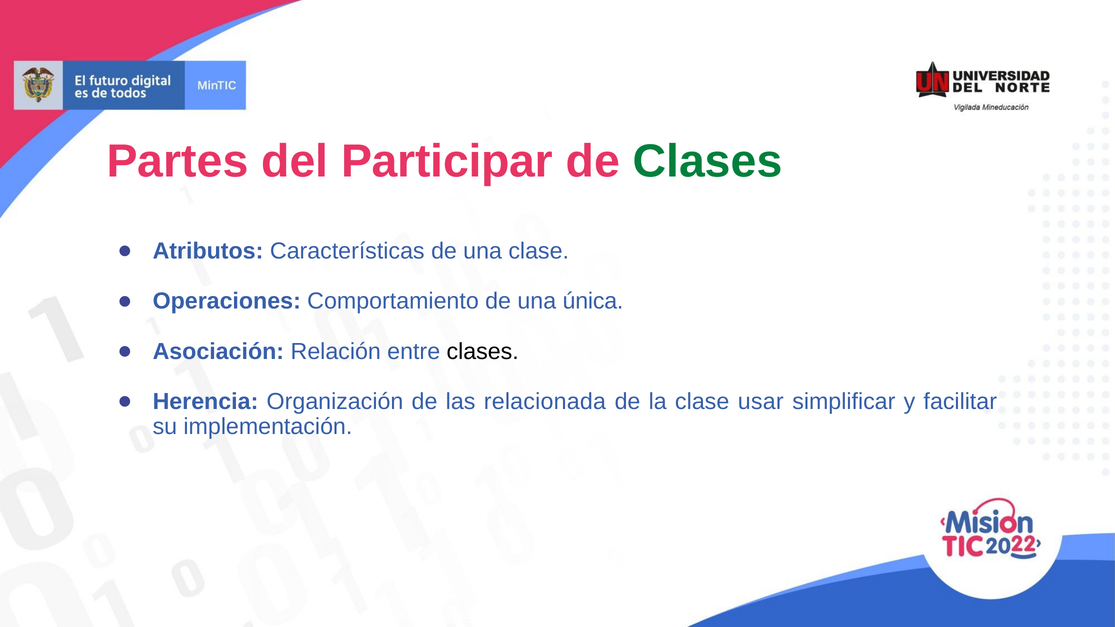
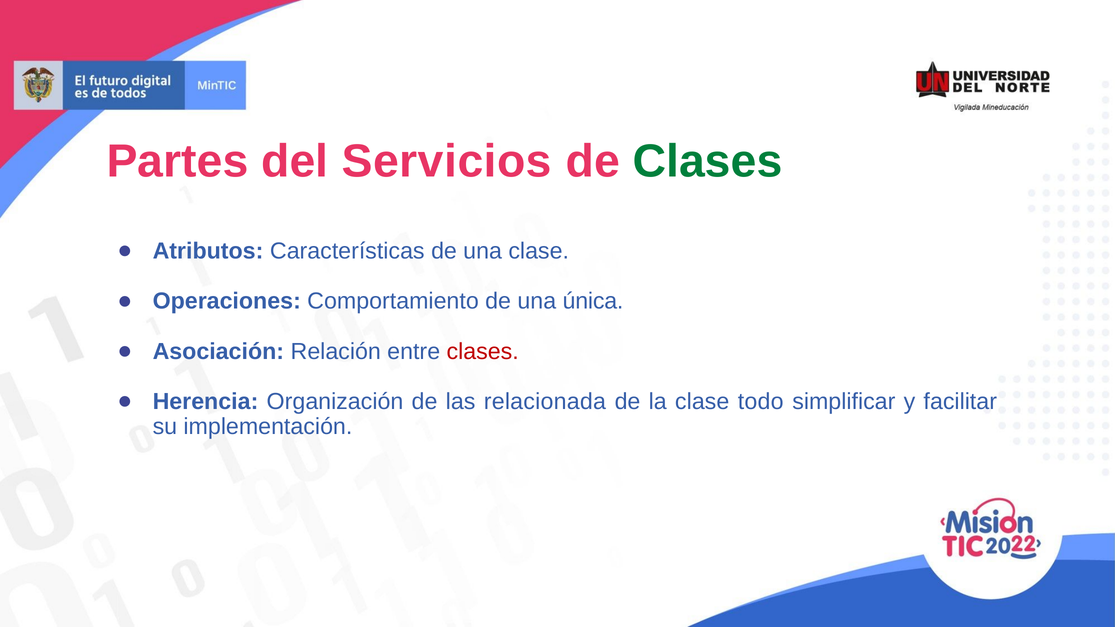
Participar: Participar -> Servicios
clases at (483, 352) colour: black -> red
usar: usar -> todo
